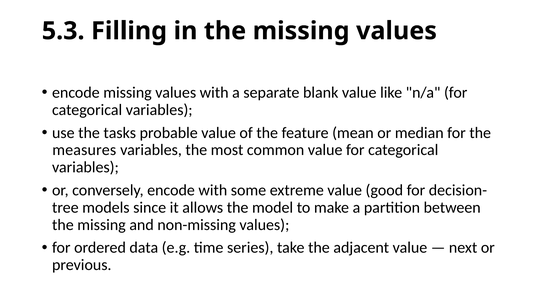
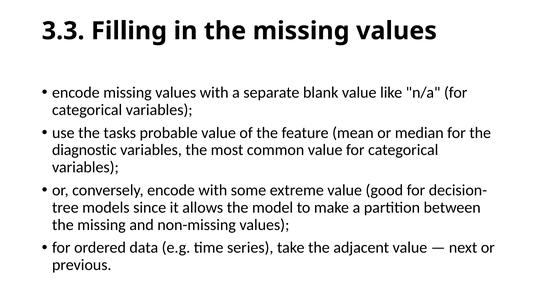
5.3: 5.3 -> 3.3
measures: measures -> diagnostic
